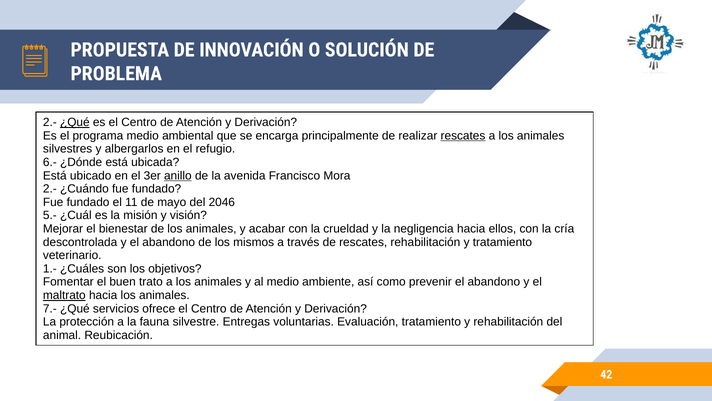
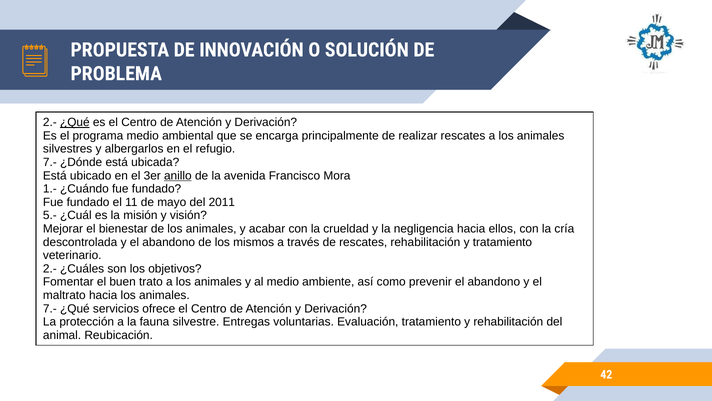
rescates at (463, 136) underline: present -> none
6.- at (50, 162): 6.- -> 7.-
2.- at (50, 189): 2.- -> 1.-
2046: 2046 -> 2011
1.- at (50, 268): 1.- -> 2.-
maltrato underline: present -> none
